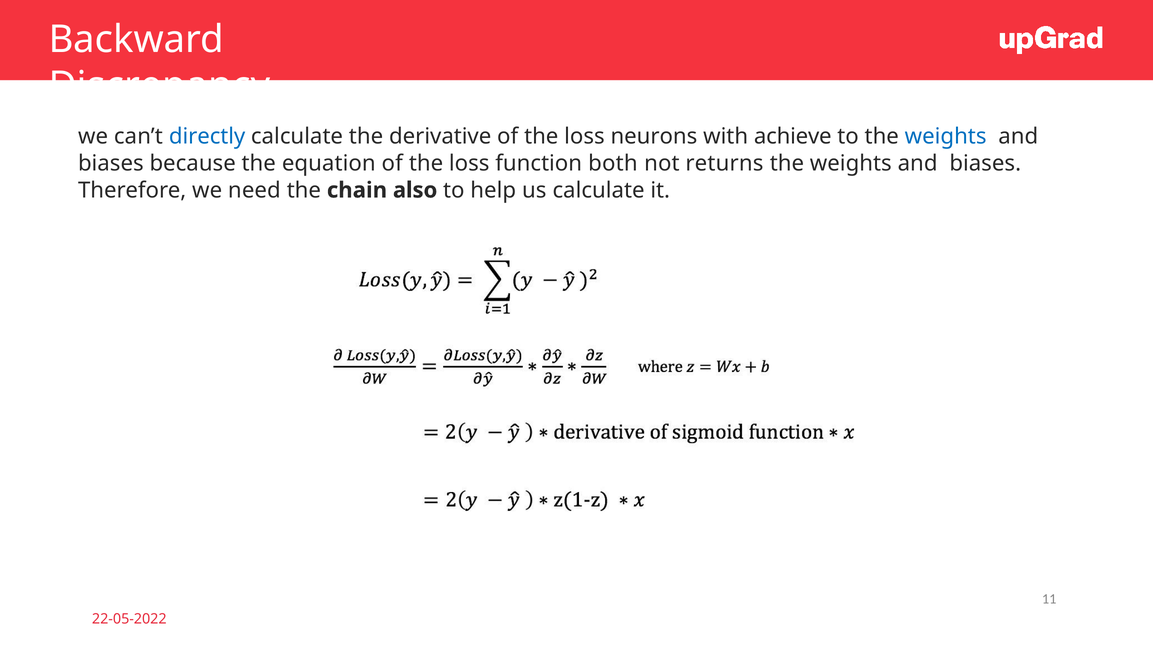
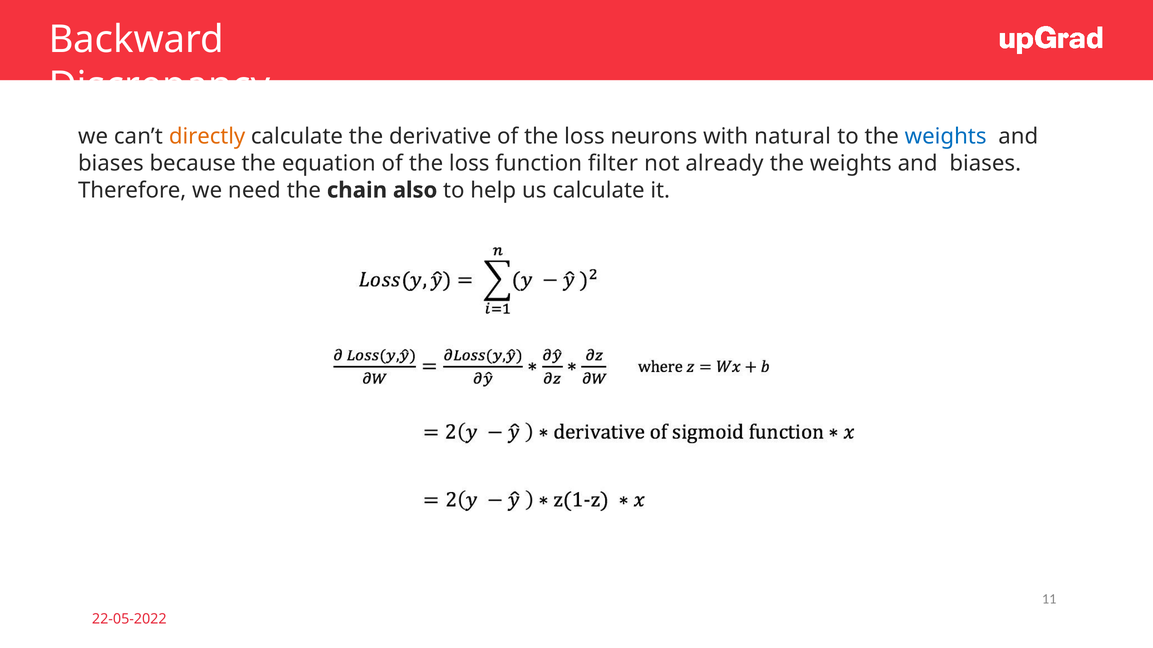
directly colour: blue -> orange
achieve: achieve -> natural
both: both -> filter
returns: returns -> already
